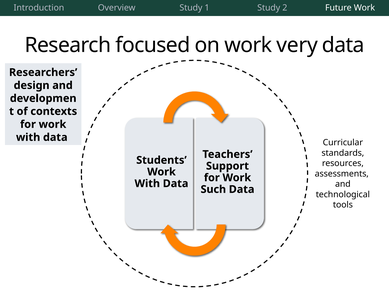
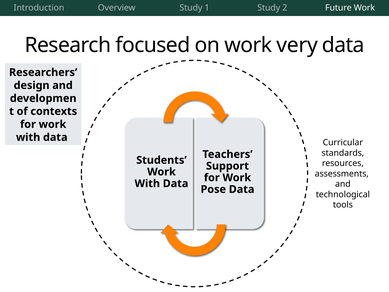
Such: Such -> Pose
